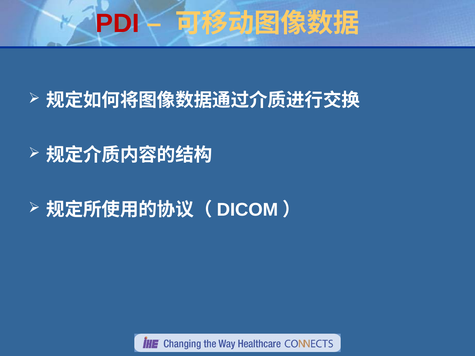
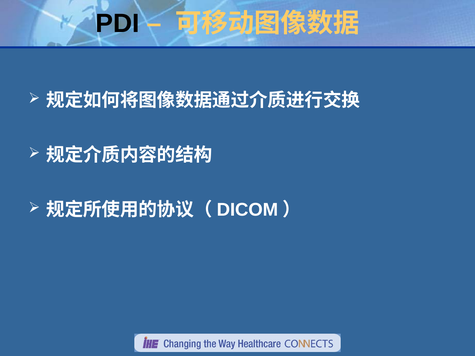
PDI colour: red -> black
